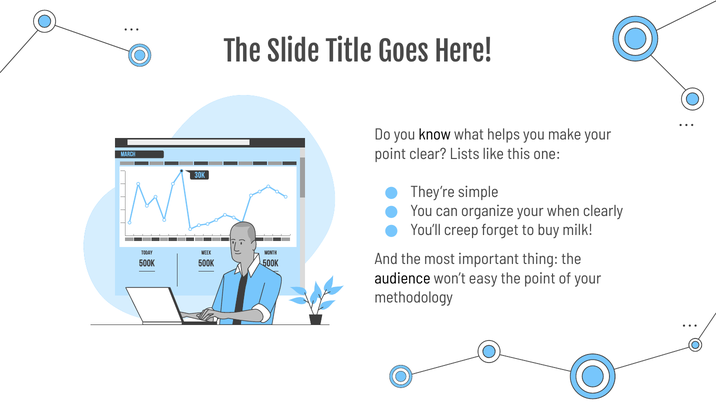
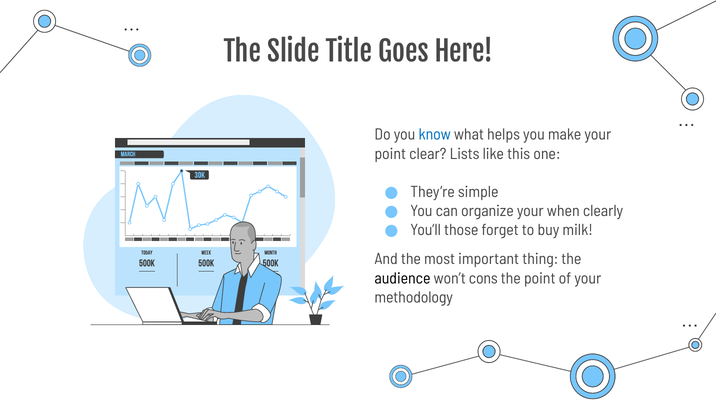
know colour: black -> blue
creep: creep -> those
easy: easy -> cons
